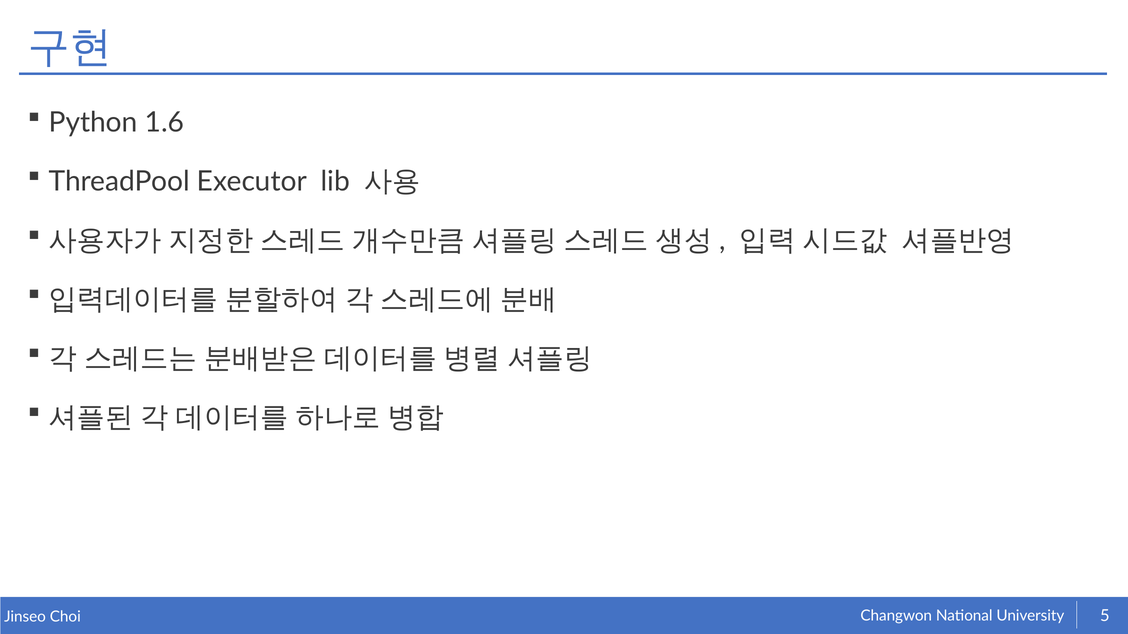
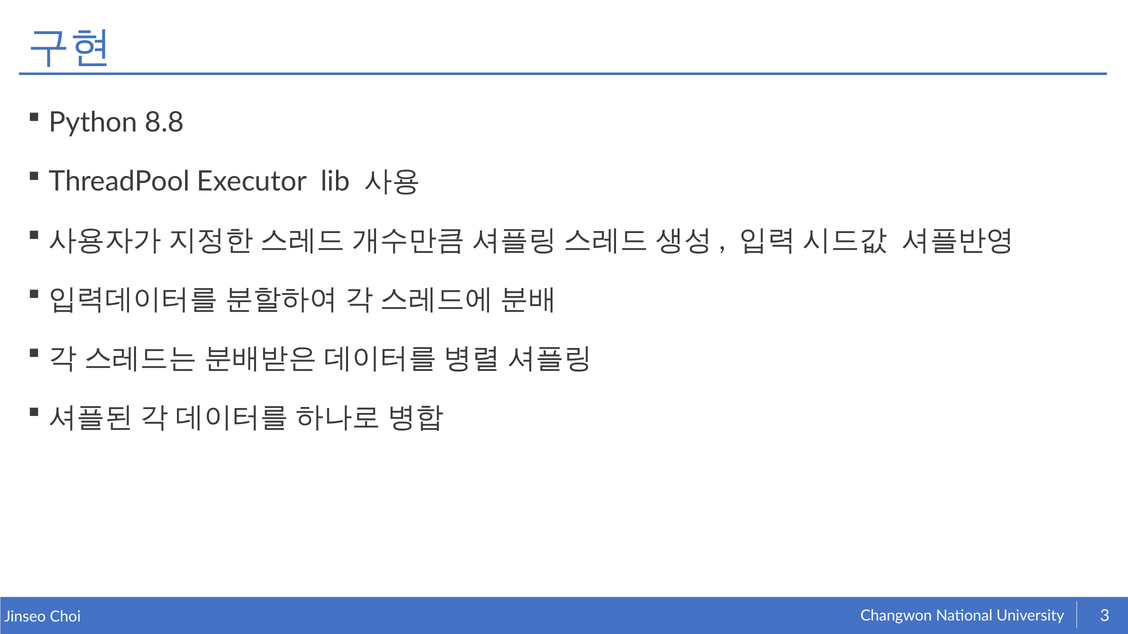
1.6: 1.6 -> 8.8
5: 5 -> 3
